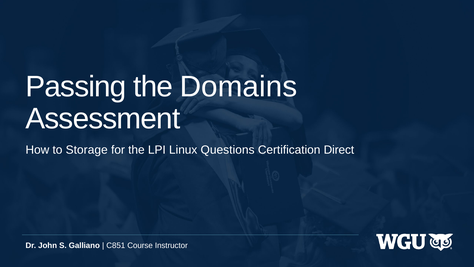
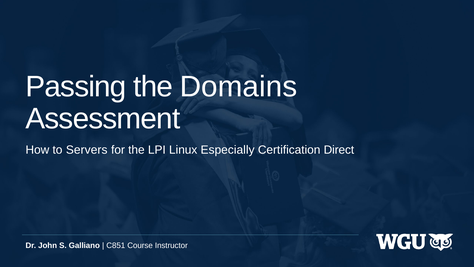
Storage: Storage -> Servers
Questions: Questions -> Especially
